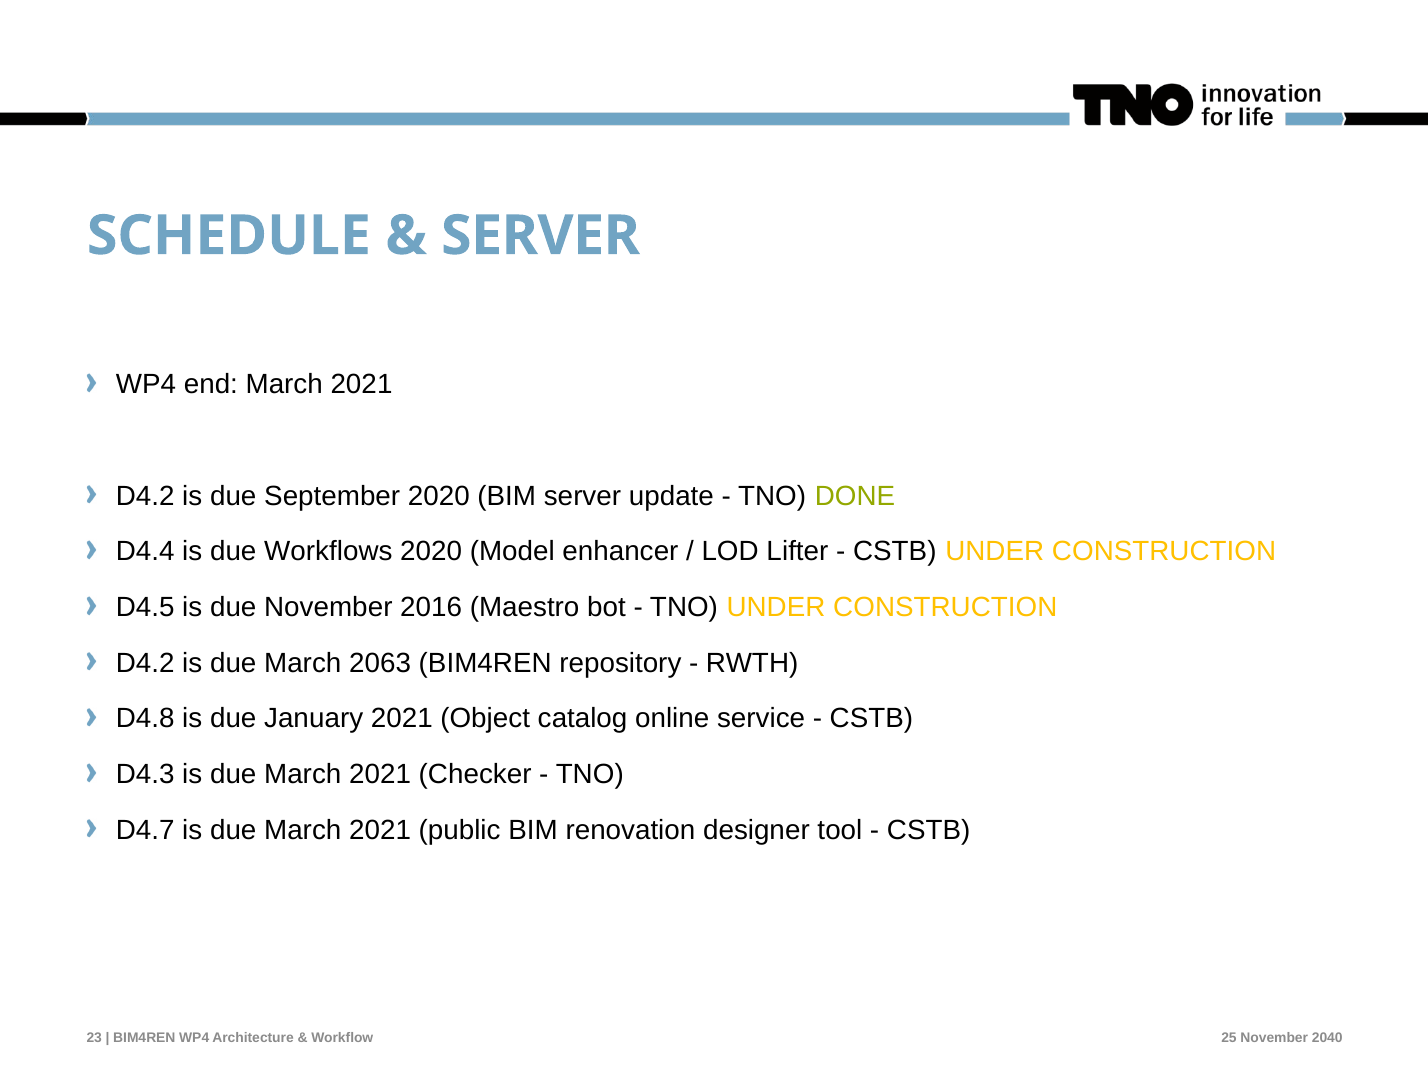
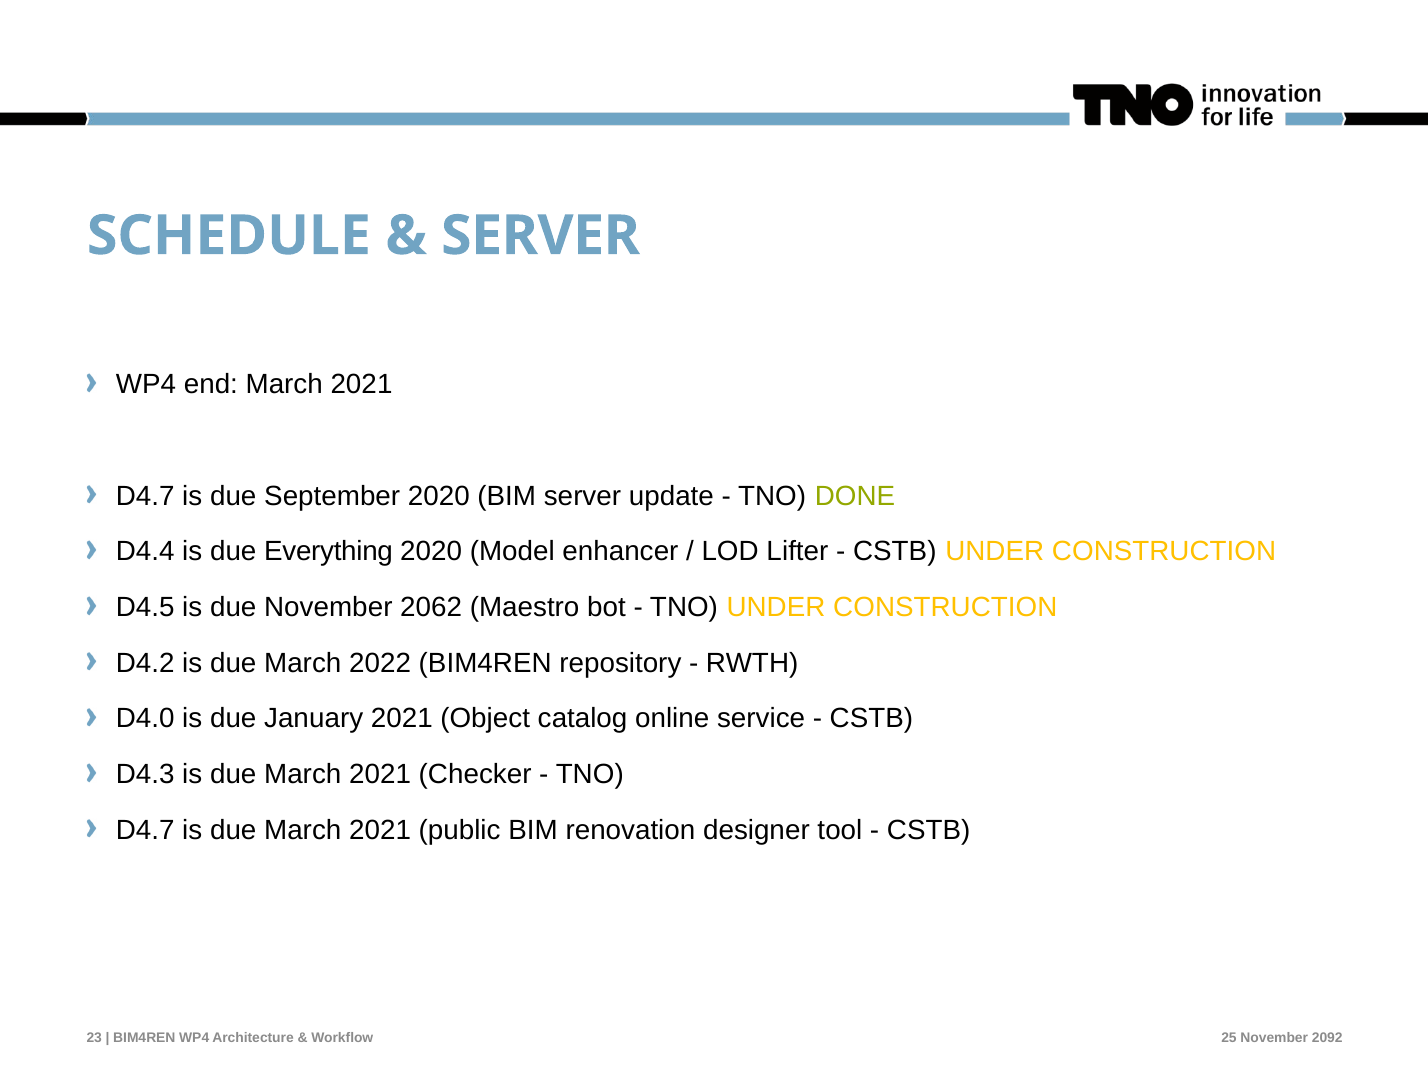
D4.2 at (145, 496): D4.2 -> D4.7
Workflows: Workflows -> Everything
2016: 2016 -> 2062
2063: 2063 -> 2022
D4.8: D4.8 -> D4.0
2040: 2040 -> 2092
